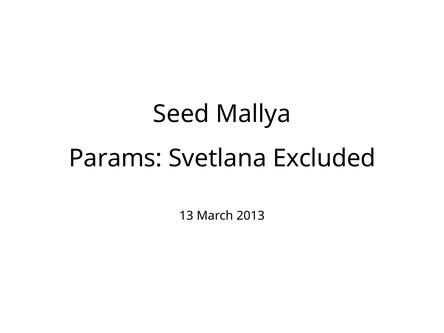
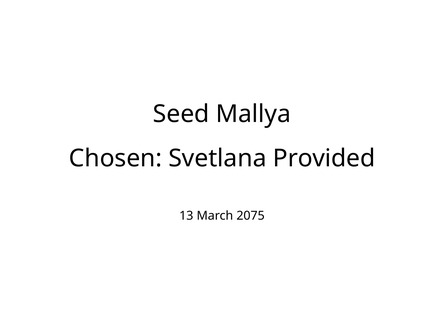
Params: Params -> Chosen
Excluded: Excluded -> Provided
2013: 2013 -> 2075
